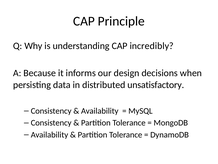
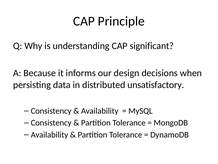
incredibly: incredibly -> significant
